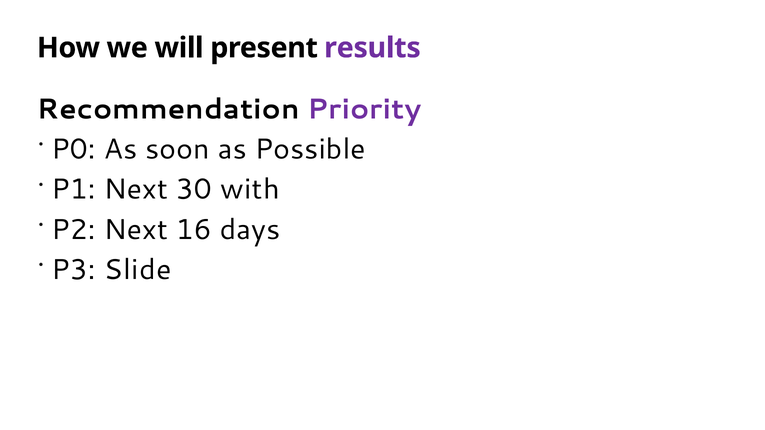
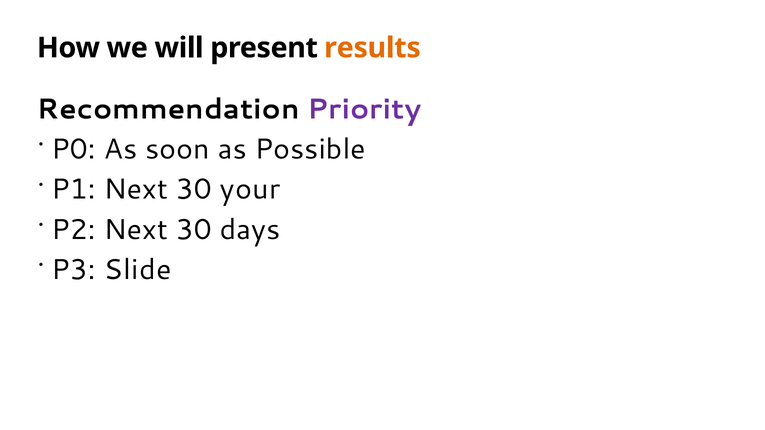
results colour: purple -> orange
with: with -> your
P2 Next 16: 16 -> 30
